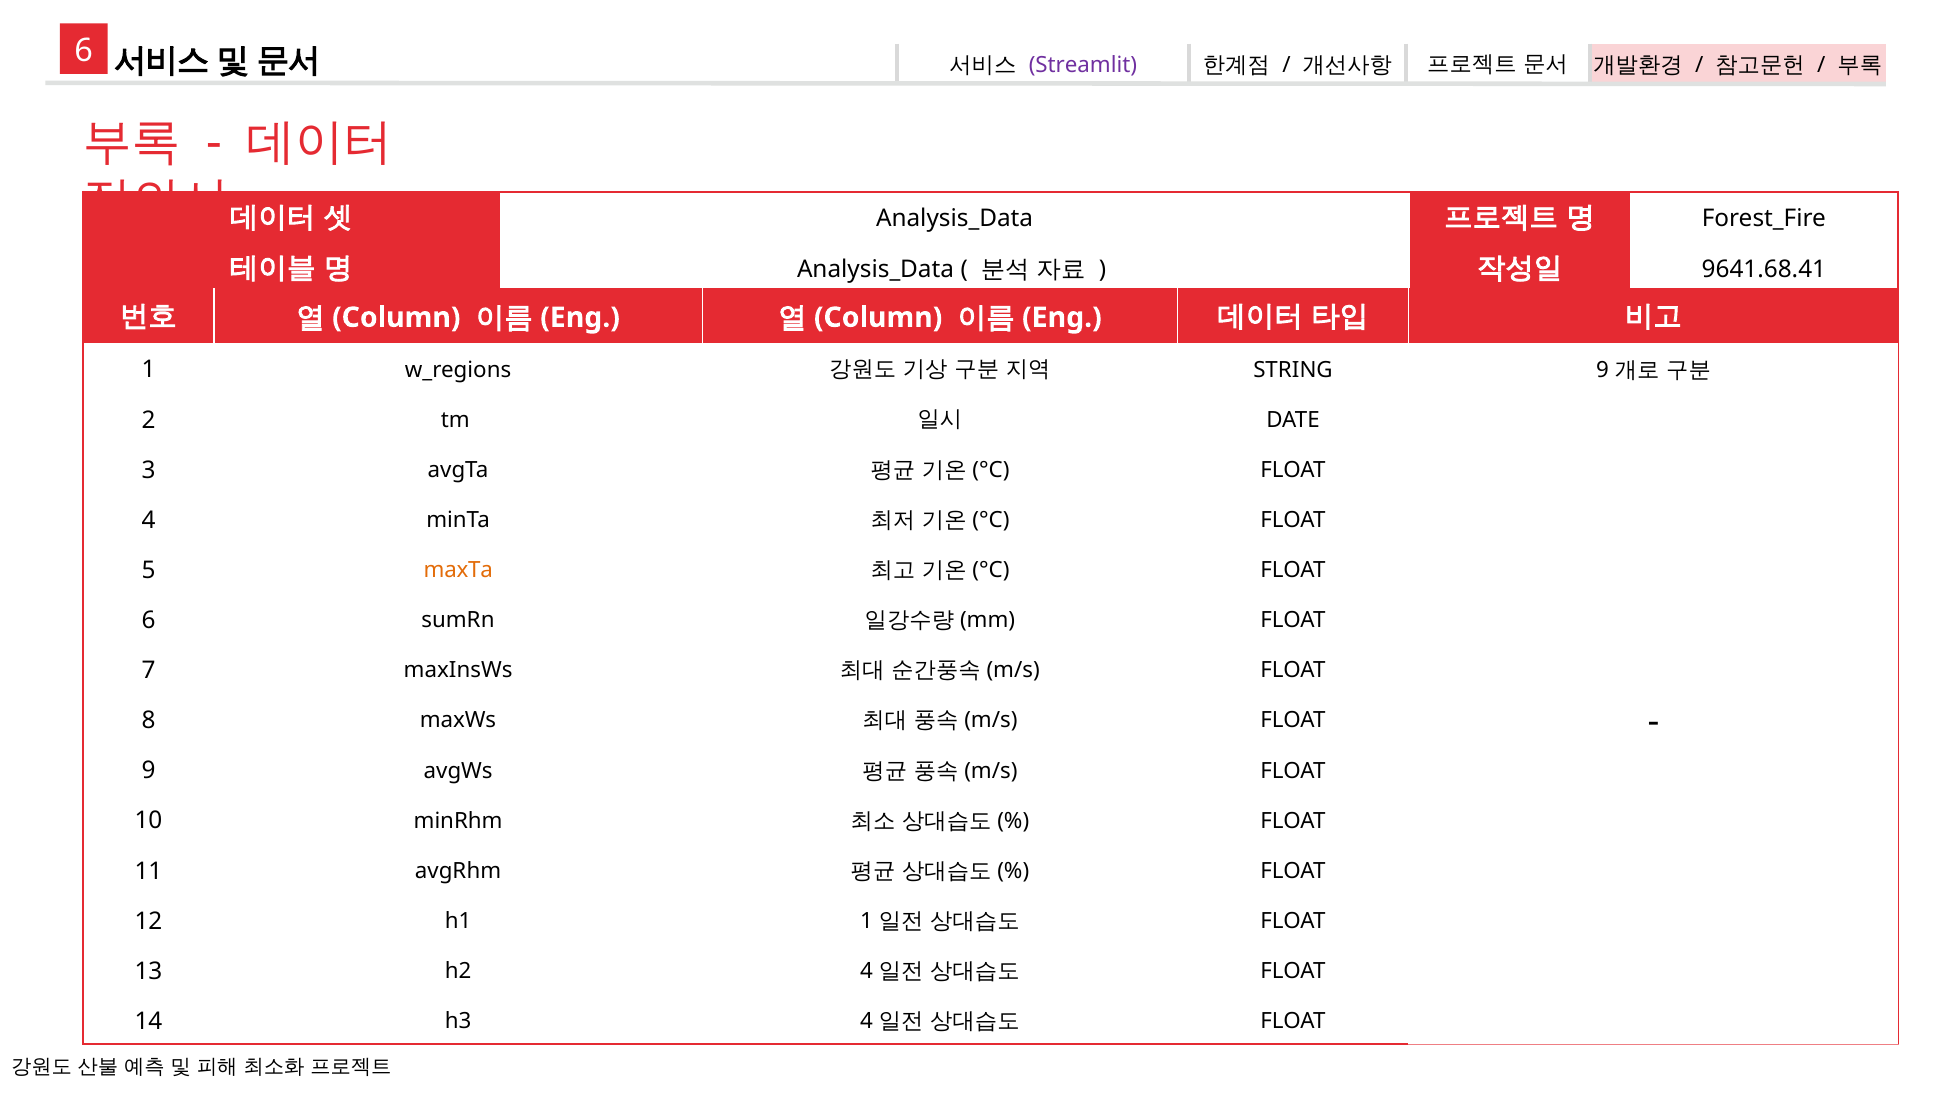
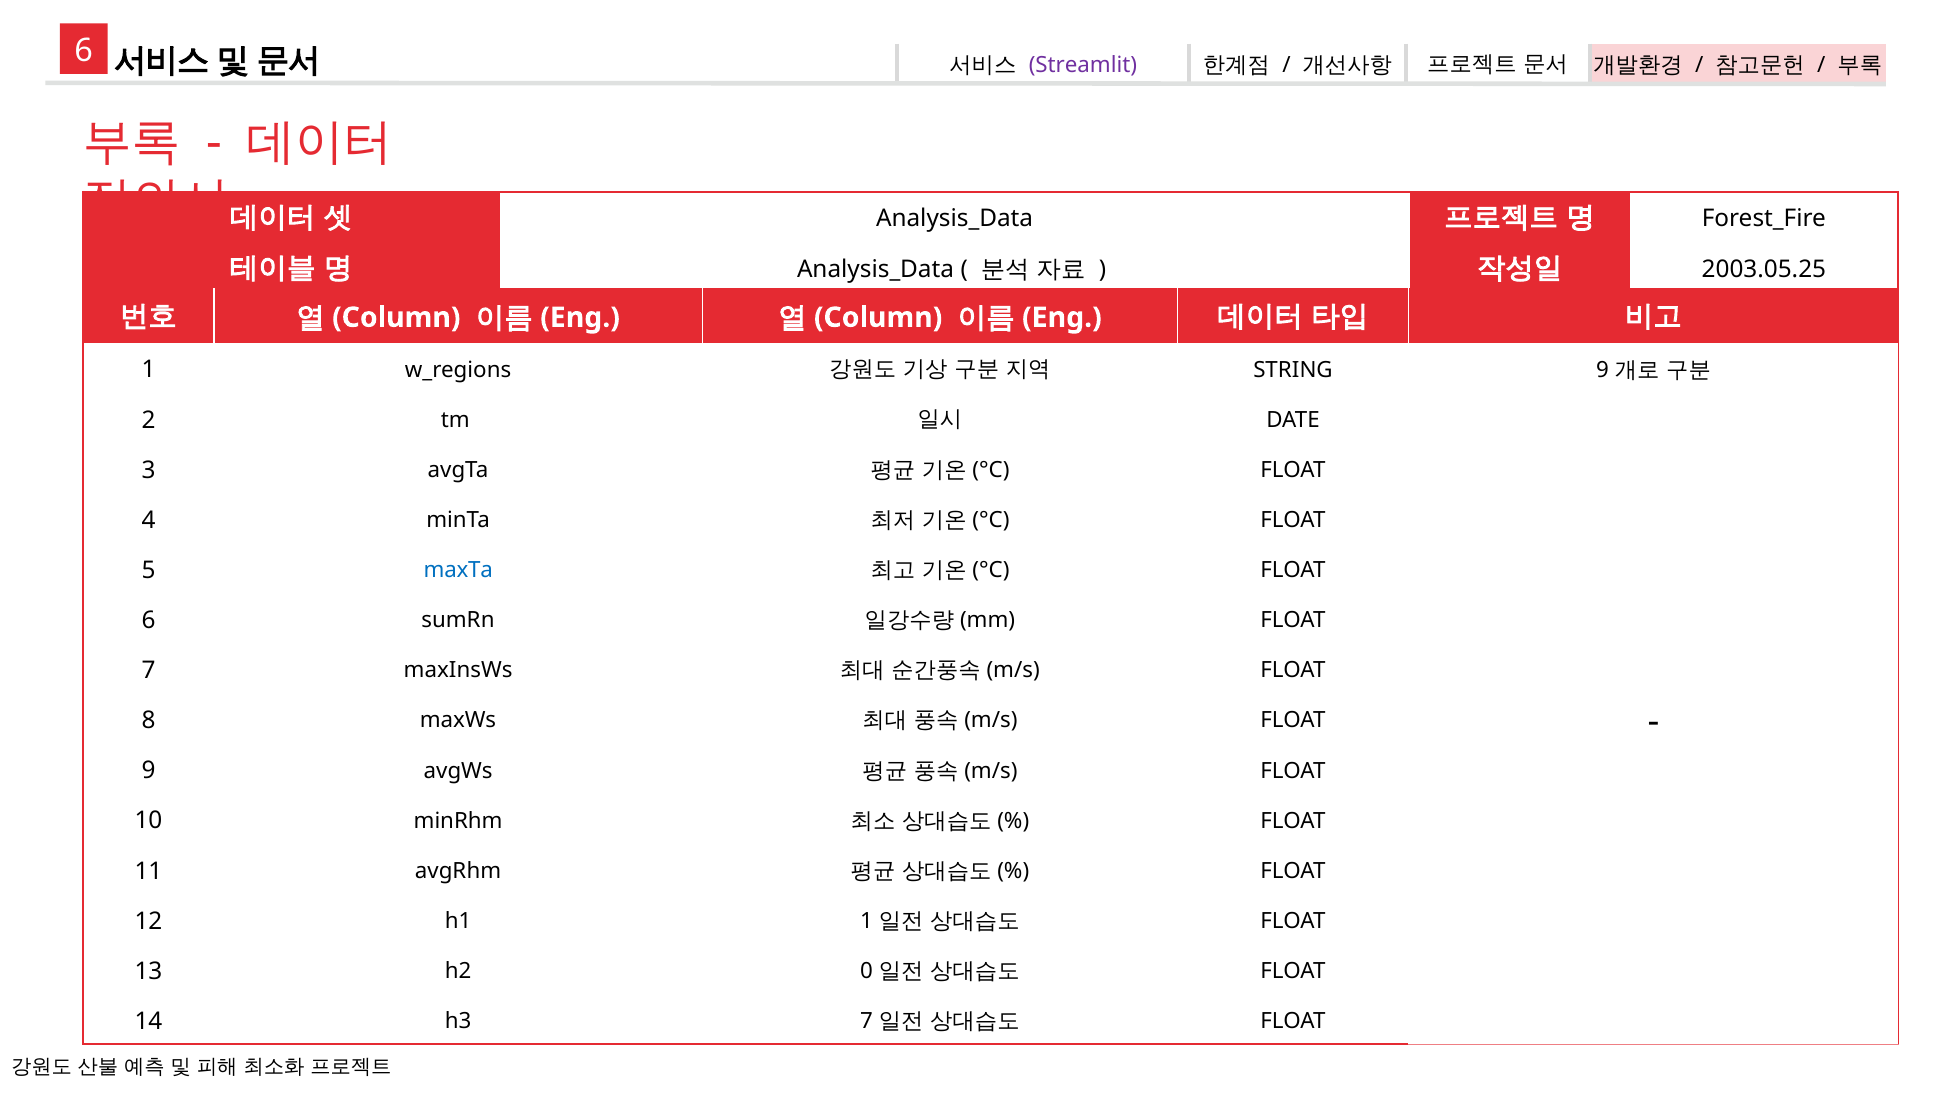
9641.68.41: 9641.68.41 -> 2003.05.25
maxTa colour: orange -> blue
h2 4: 4 -> 0
h3 4: 4 -> 7
